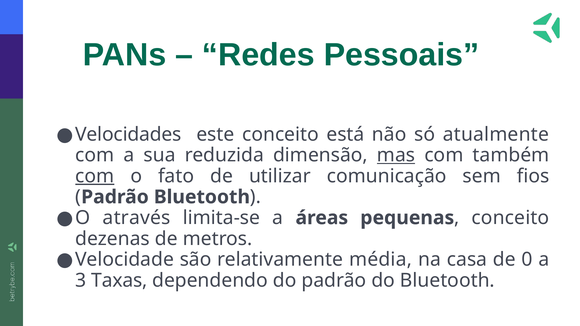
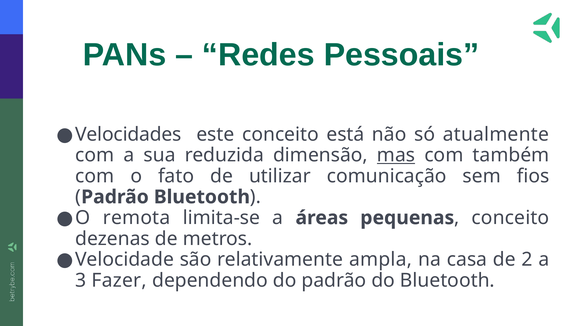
com at (95, 176) underline: present -> none
através: através -> remota
média: média -> ampla
0: 0 -> 2
Taxas: Taxas -> Fazer
